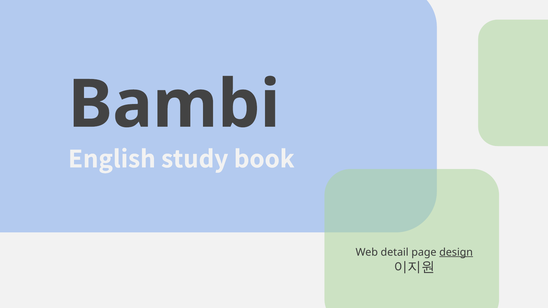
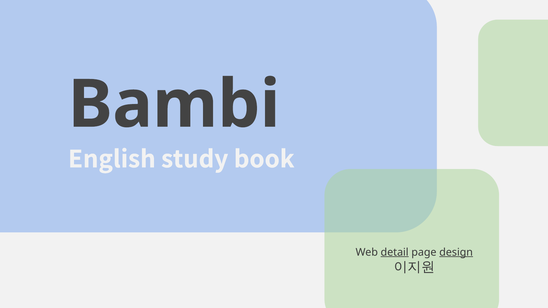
detail underline: none -> present
